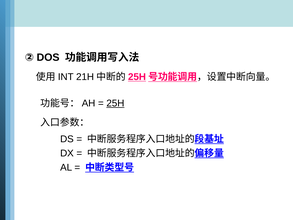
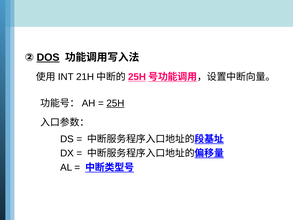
DOS underline: none -> present
